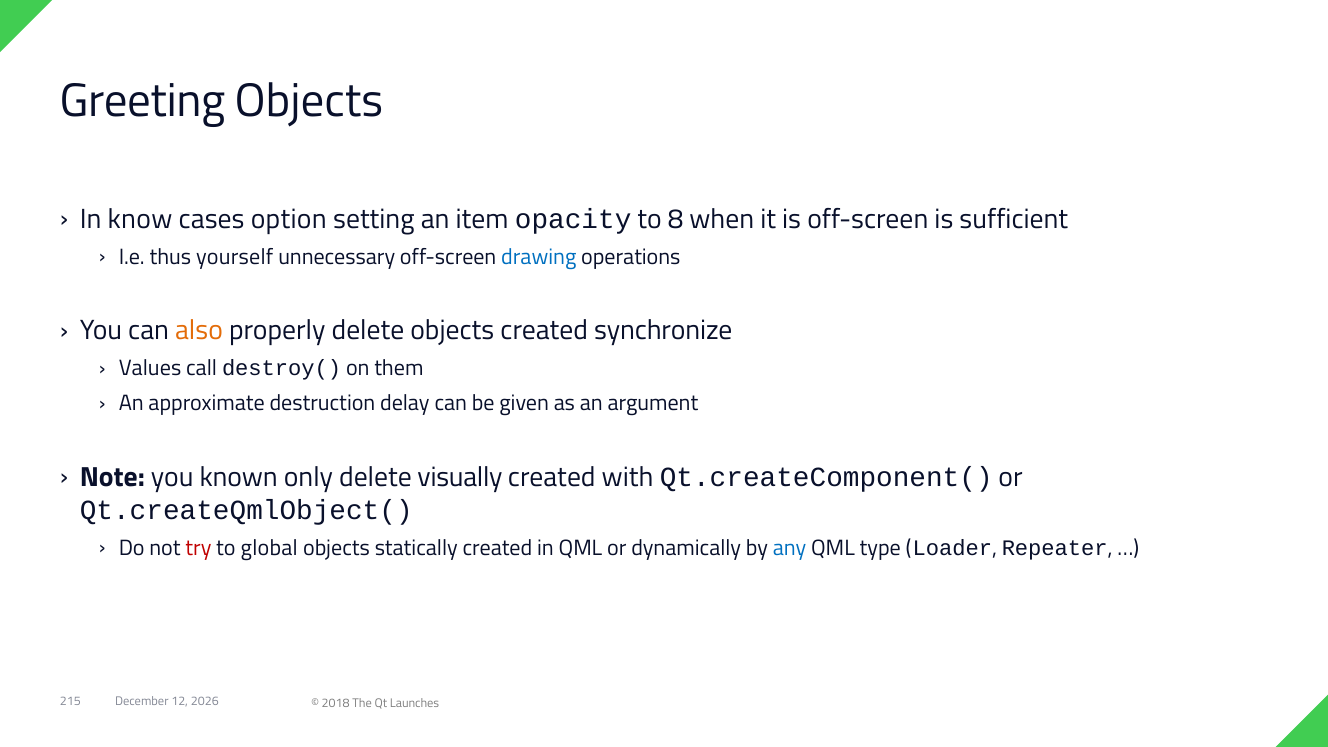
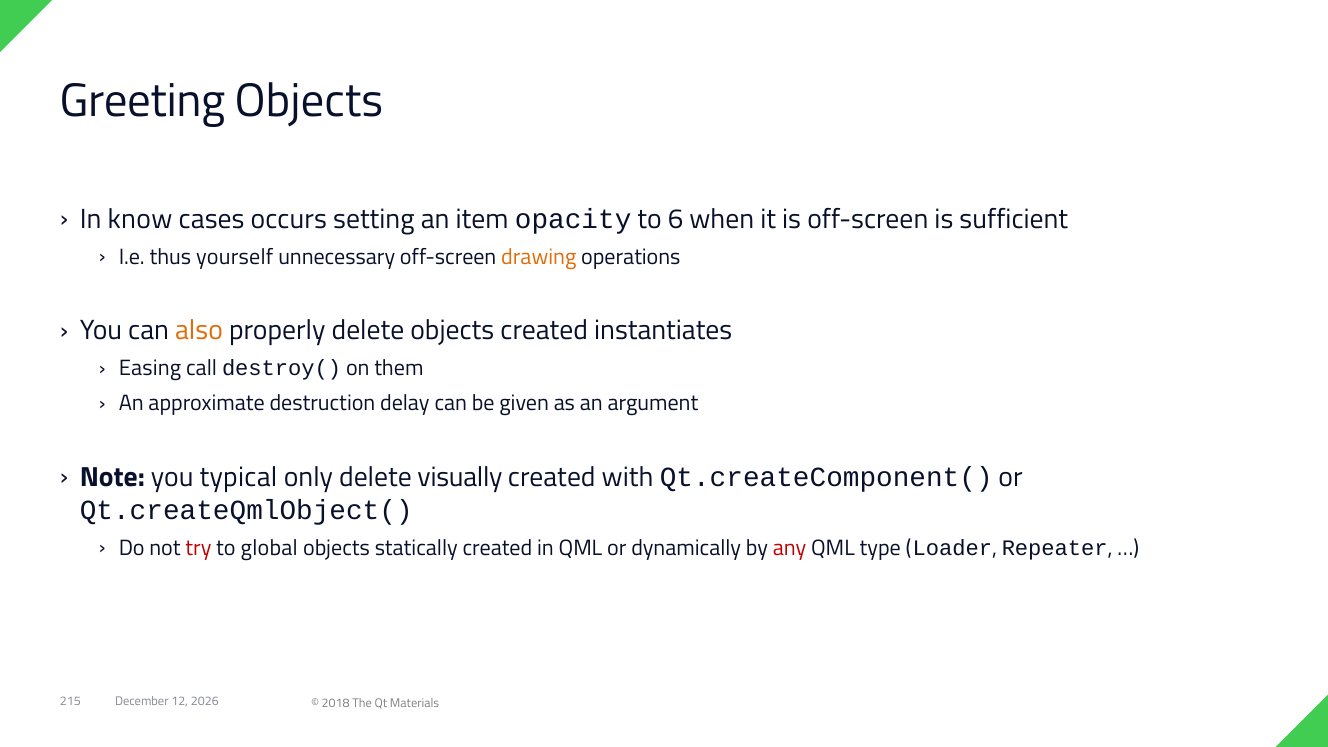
option: option -> occurs
8: 8 -> 6
drawing colour: blue -> orange
synchronize: synchronize -> instantiates
Values: Values -> Easing
known: known -> typical
any colour: blue -> red
Launches: Launches -> Materials
